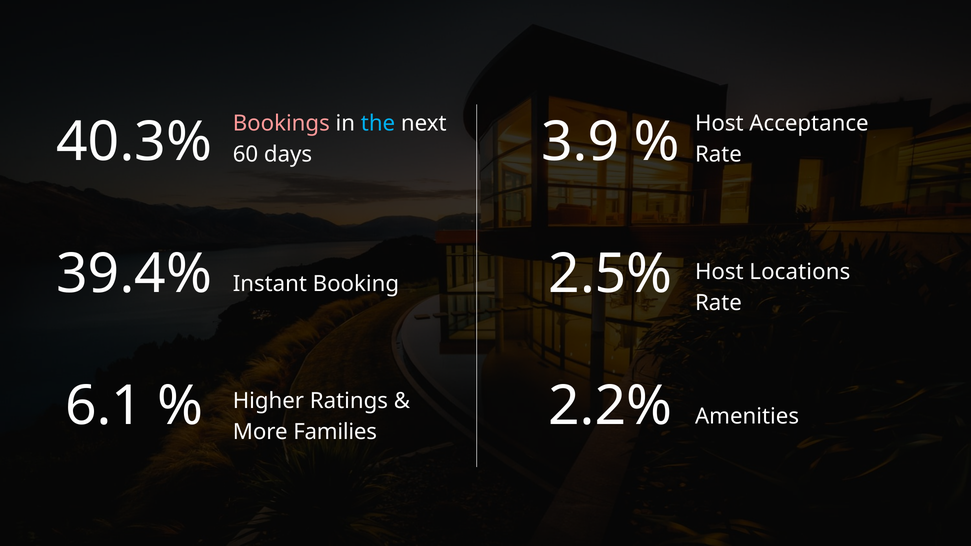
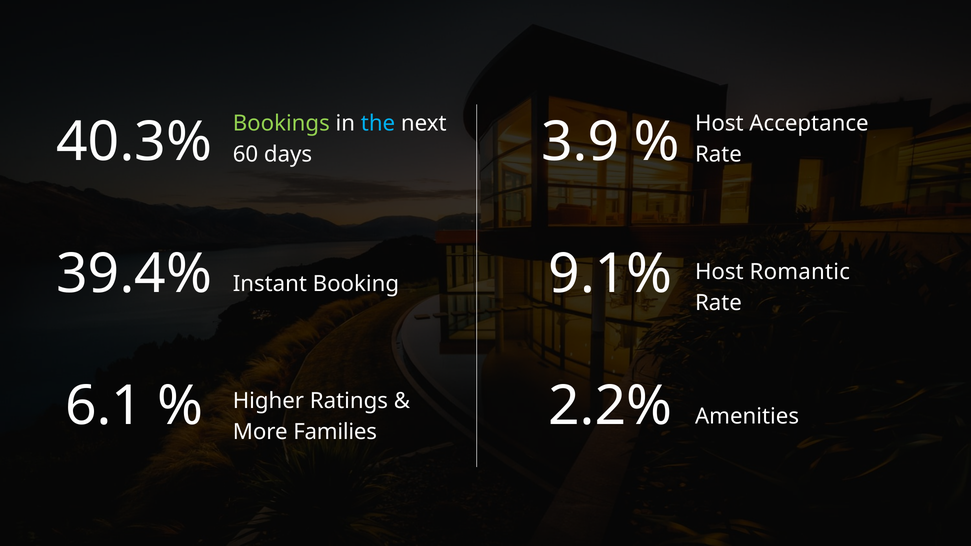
Bookings colour: pink -> light green
2.5%: 2.5% -> 9.1%
Locations: Locations -> Romantic
